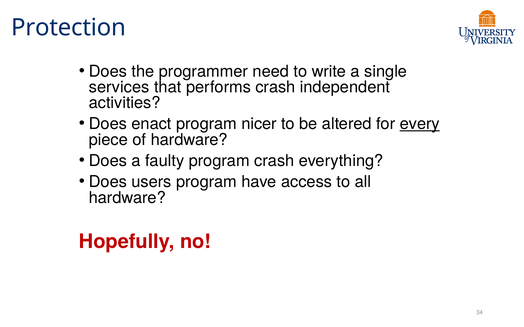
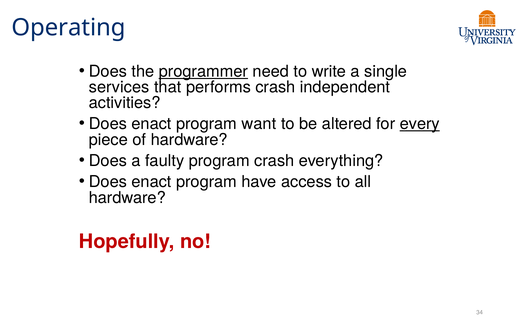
Protection: Protection -> Operating
programmer underline: none -> present
nicer: nicer -> want
users at (152, 182): users -> enact
